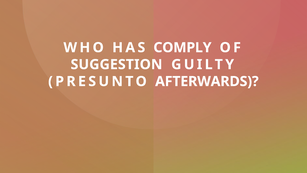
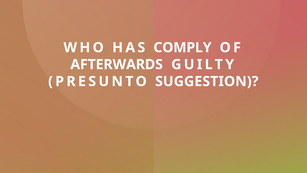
SUGGESTION: SUGGESTION -> AFTERWARDS
AFTERWARDS: AFTERWARDS -> SUGGESTION
